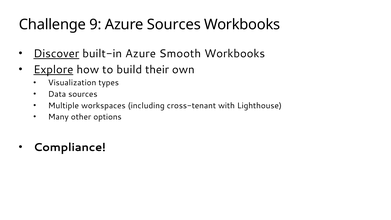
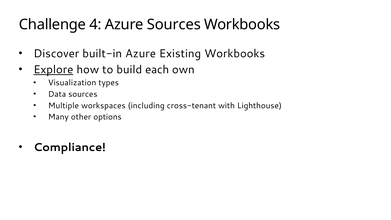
9: 9 -> 4
Discover underline: present -> none
Smooth: Smooth -> Existing
their: their -> each
